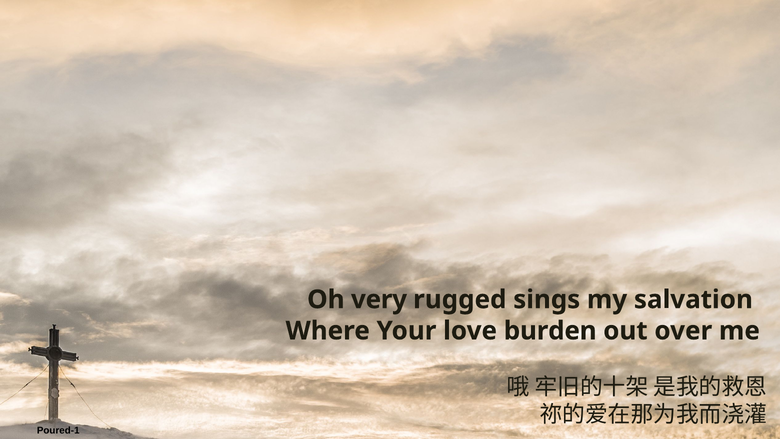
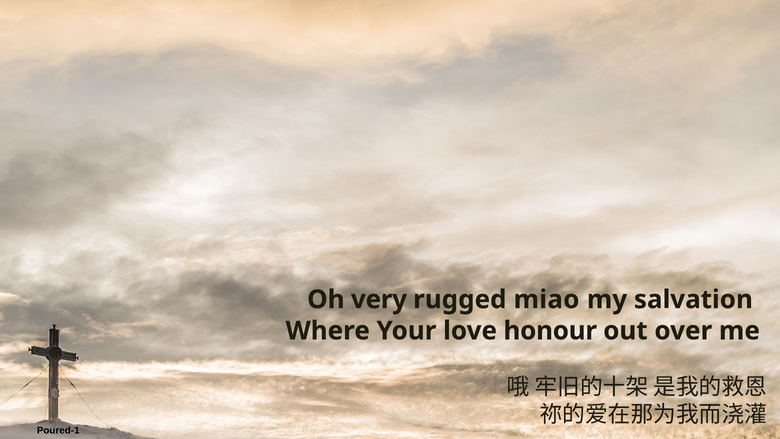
sings: sings -> miao
burden: burden -> honour
